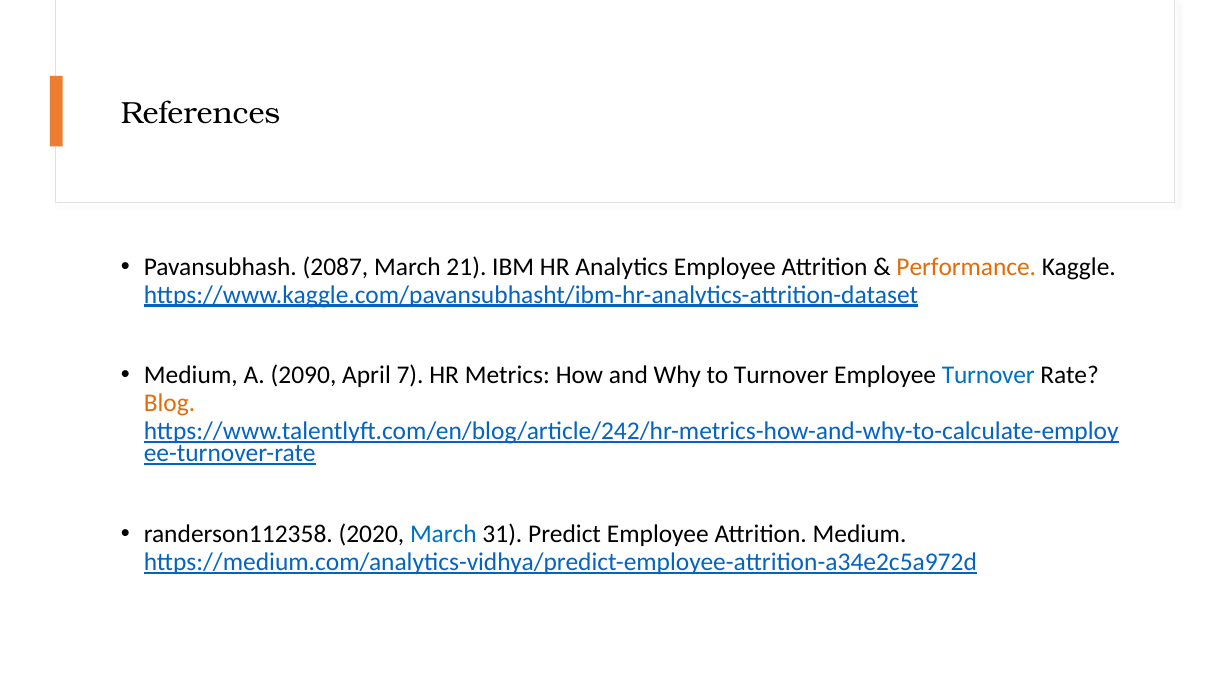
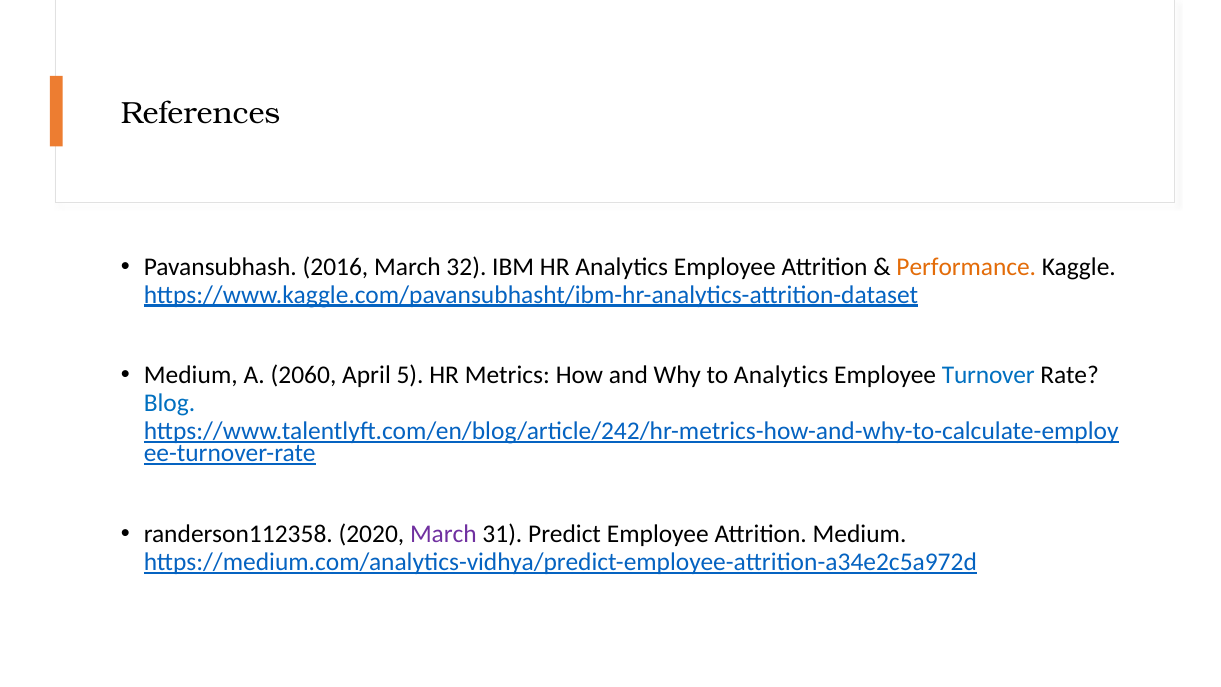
2087: 2087 -> 2016
21: 21 -> 32
2090: 2090 -> 2060
7: 7 -> 5
to Turnover: Turnover -> Analytics
Blog colour: orange -> blue
March at (443, 534) colour: blue -> purple
